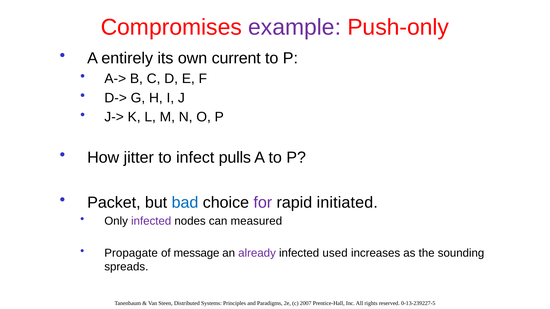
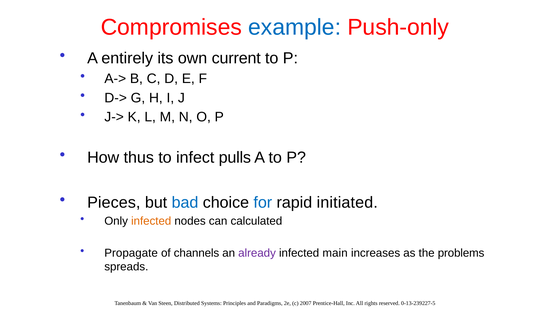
example colour: purple -> blue
jitter: jitter -> thus
Packet: Packet -> Pieces
for colour: purple -> blue
infected at (151, 221) colour: purple -> orange
measured: measured -> calculated
message: message -> channels
used: used -> main
sounding: sounding -> problems
